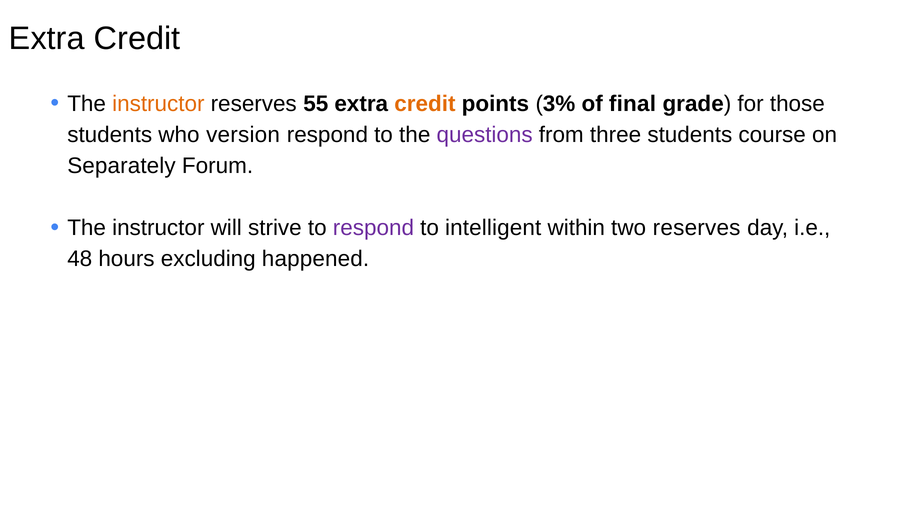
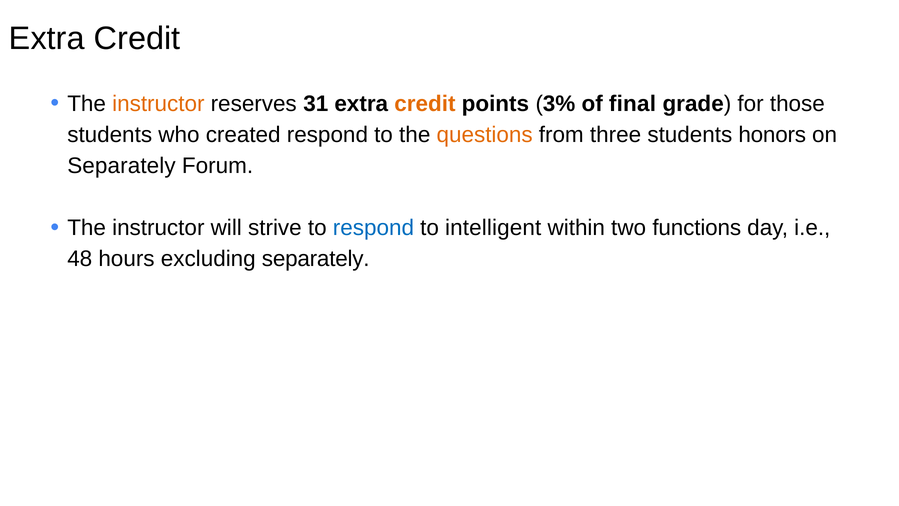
55: 55 -> 31
version: version -> created
questions colour: purple -> orange
course: course -> honors
respond at (373, 228) colour: purple -> blue
two reserves: reserves -> functions
excluding happened: happened -> separately
